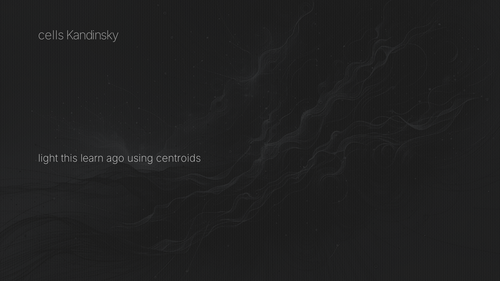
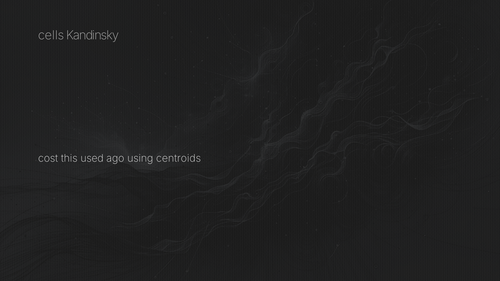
light: light -> cost
learn: learn -> used
